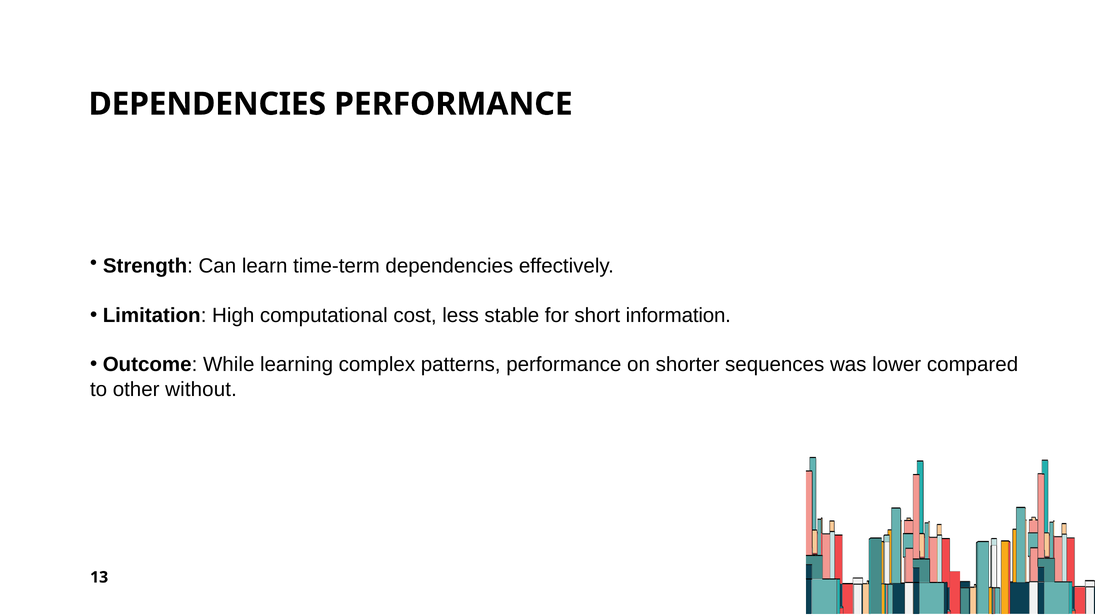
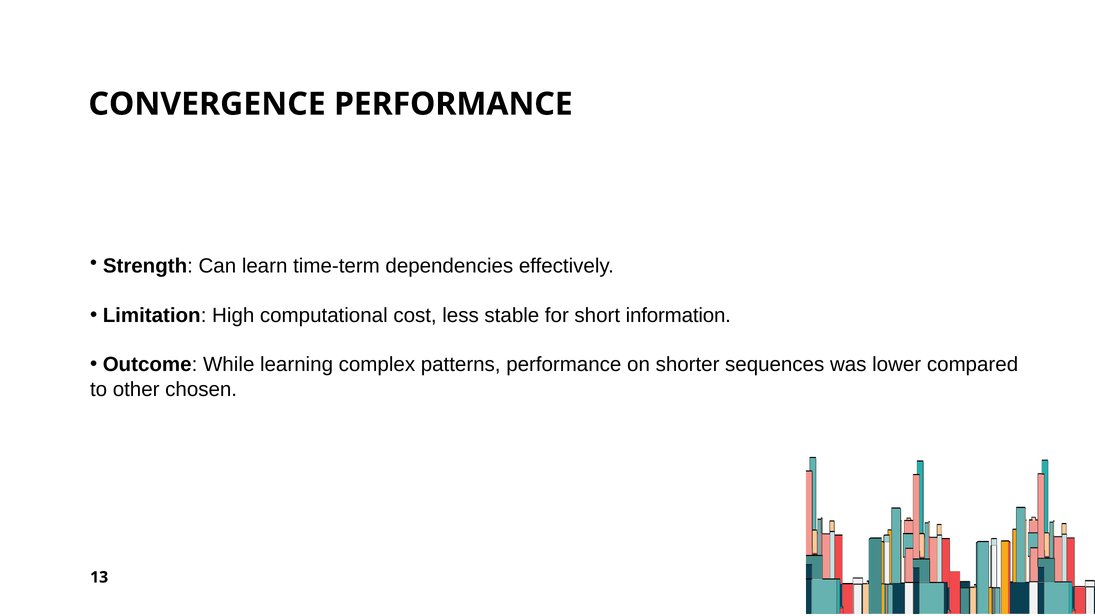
DEPENDENCIES at (207, 104): DEPENDENCIES -> CONVERGENCE
without: without -> chosen
